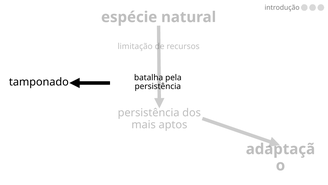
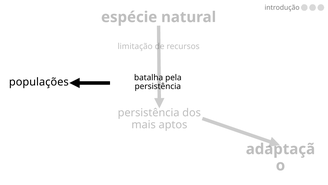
tamponado: tamponado -> populações
